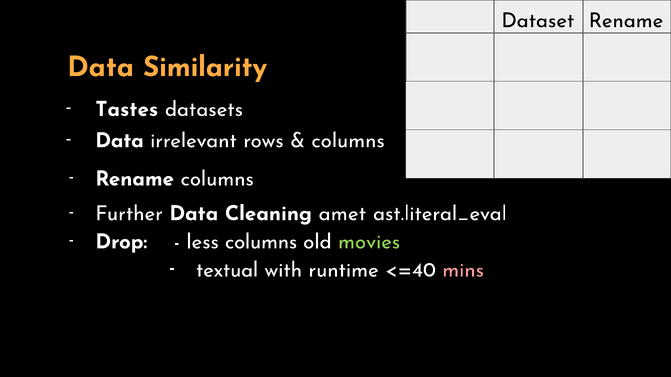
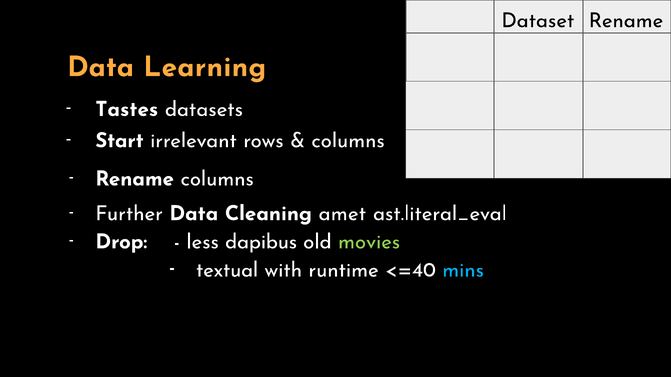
Similarity: Similarity -> Learning
Data at (120, 141): Data -> Start
less columns: columns -> dapibus
mins colour: pink -> light blue
